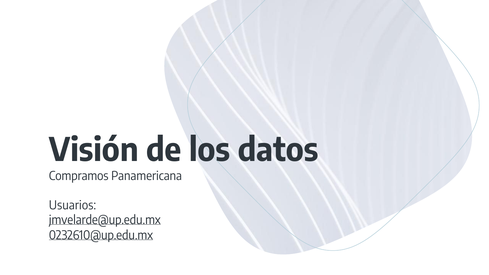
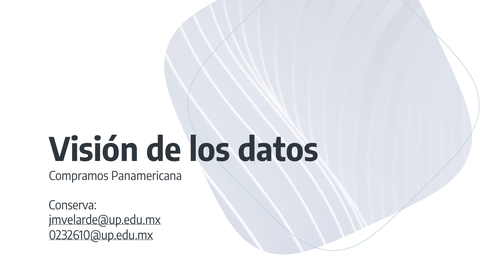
Usuarios: Usuarios -> Conserva
